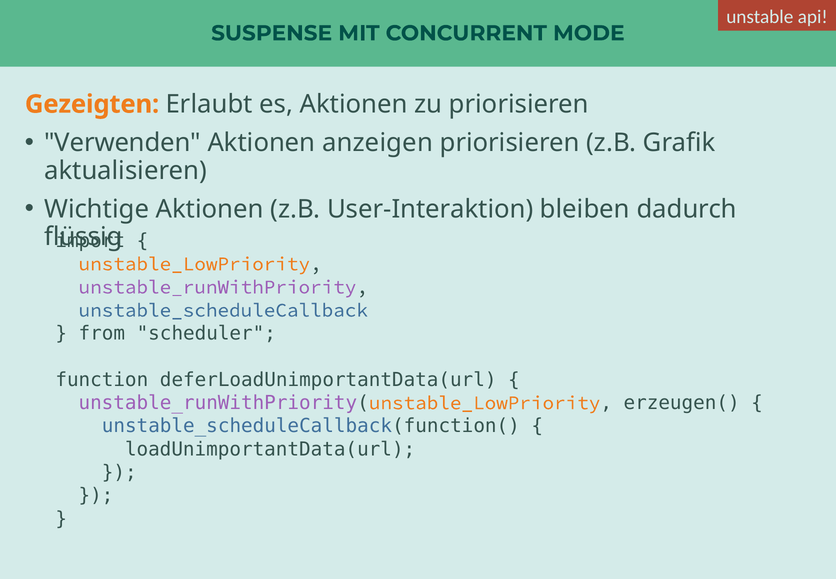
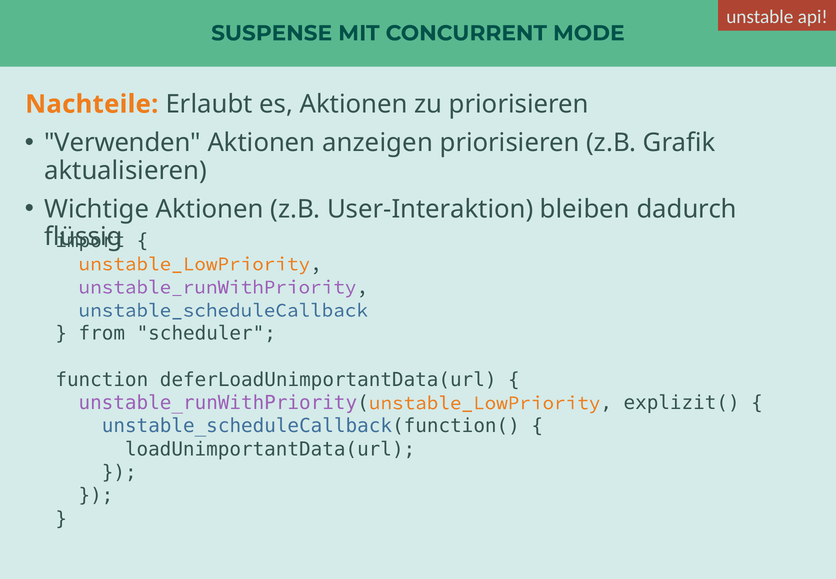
Gezeigten: Gezeigten -> Nachteile
erzeugen(: erzeugen( -> explizit(
